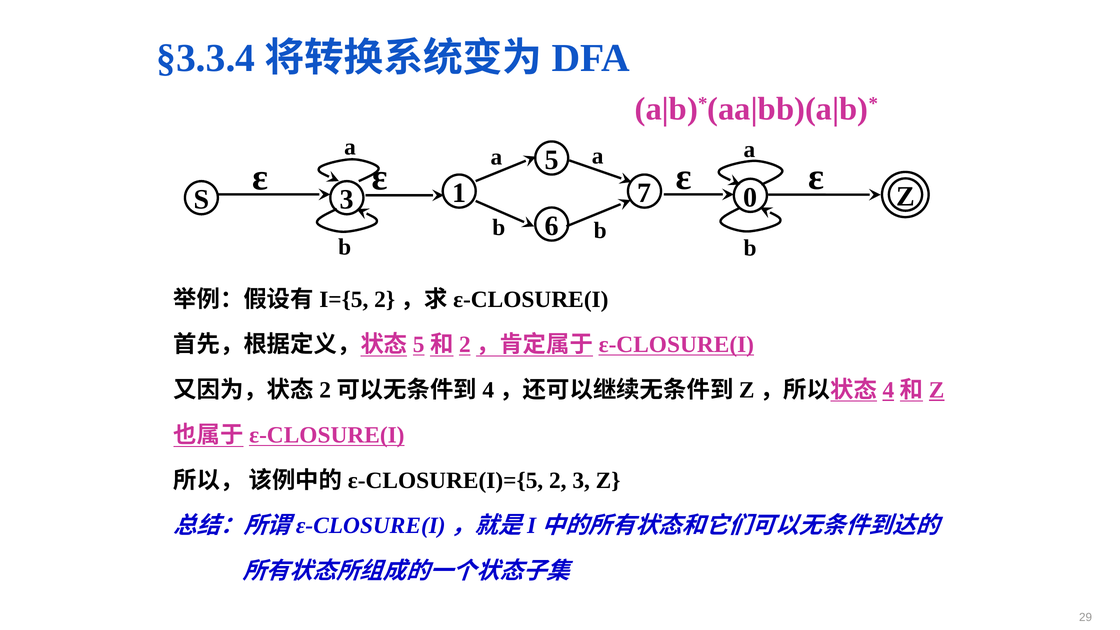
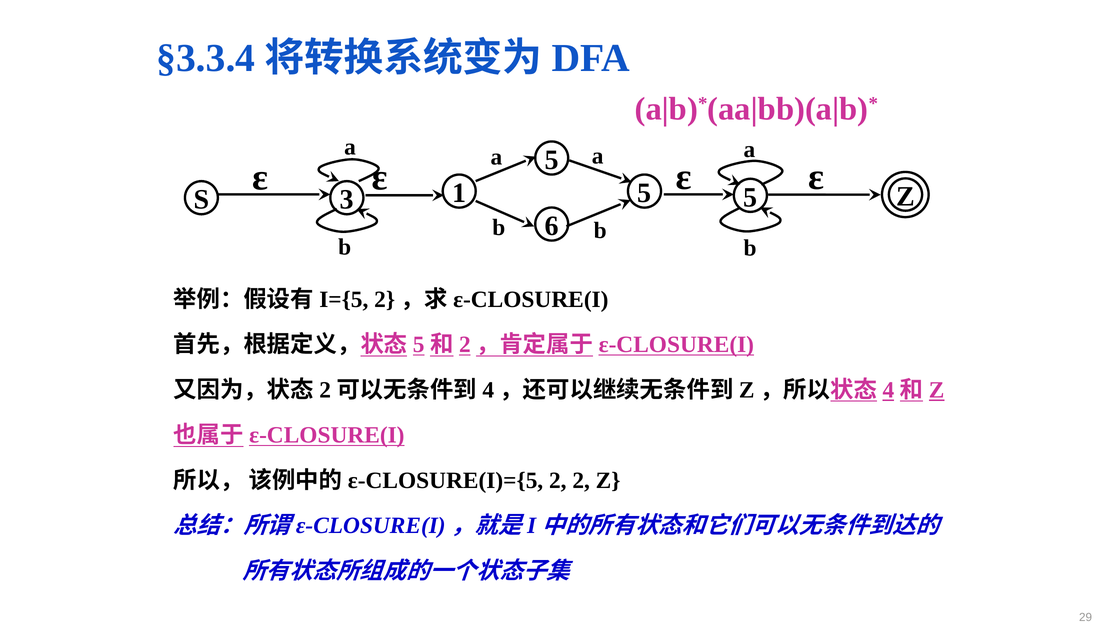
1 7: 7 -> 5
3 0: 0 -> 5
2 3: 3 -> 2
